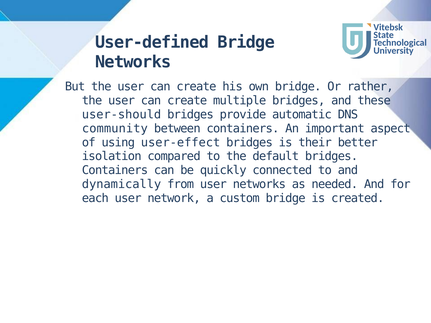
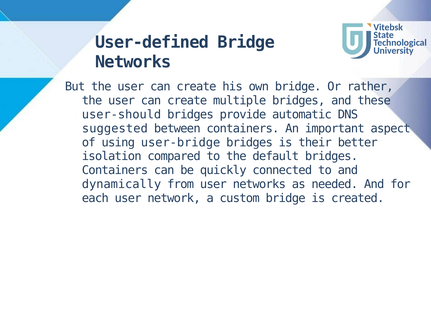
community: community -> suggested
user-effect: user-effect -> user-bridge
